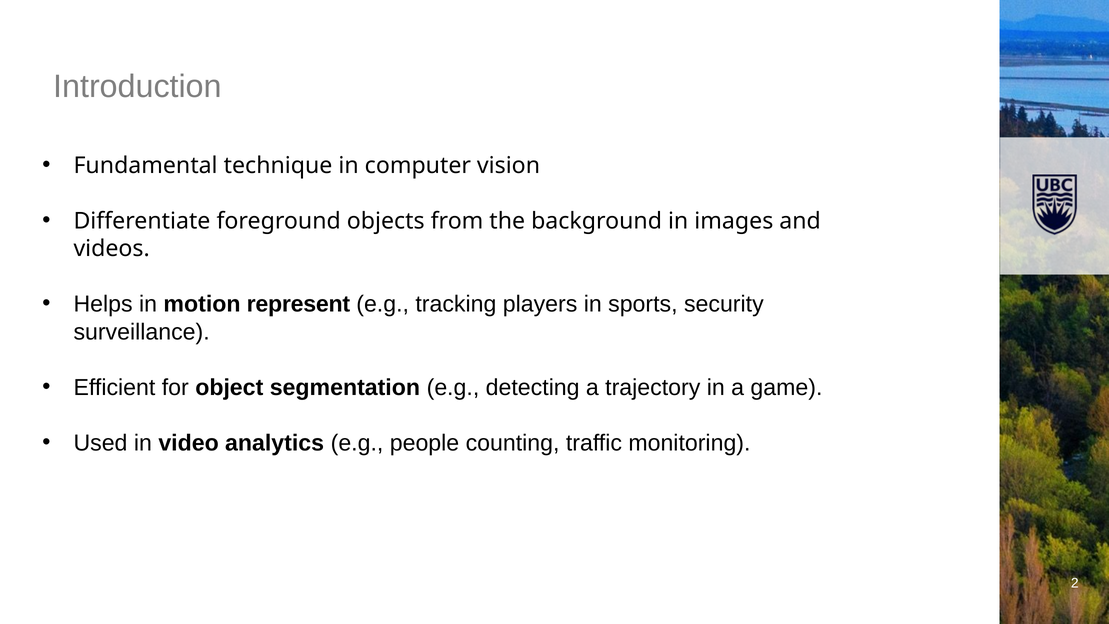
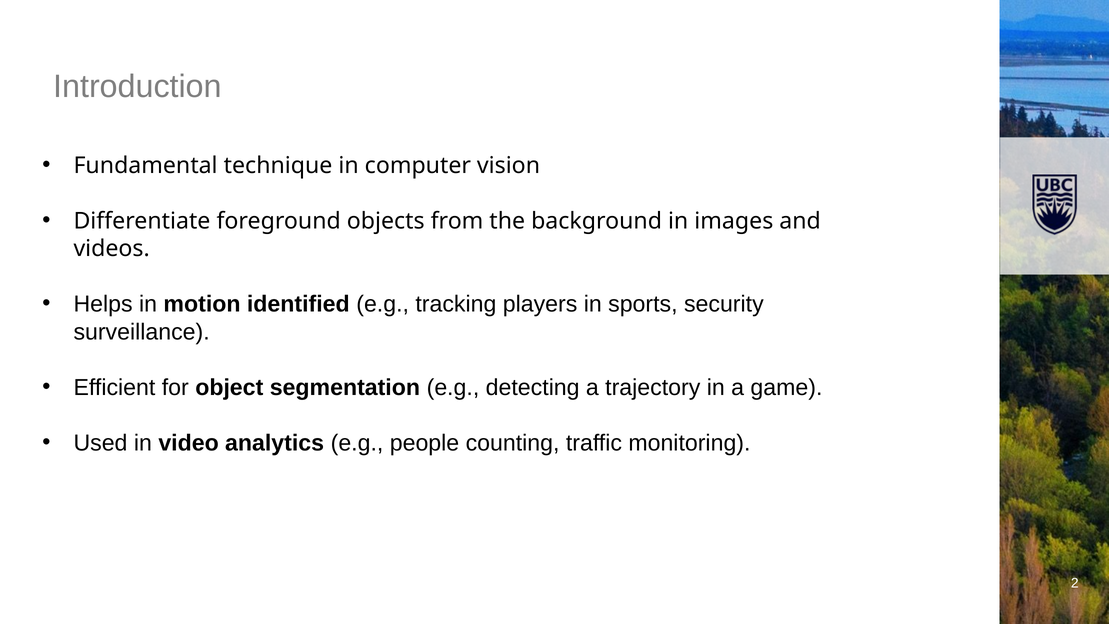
represent: represent -> identified
